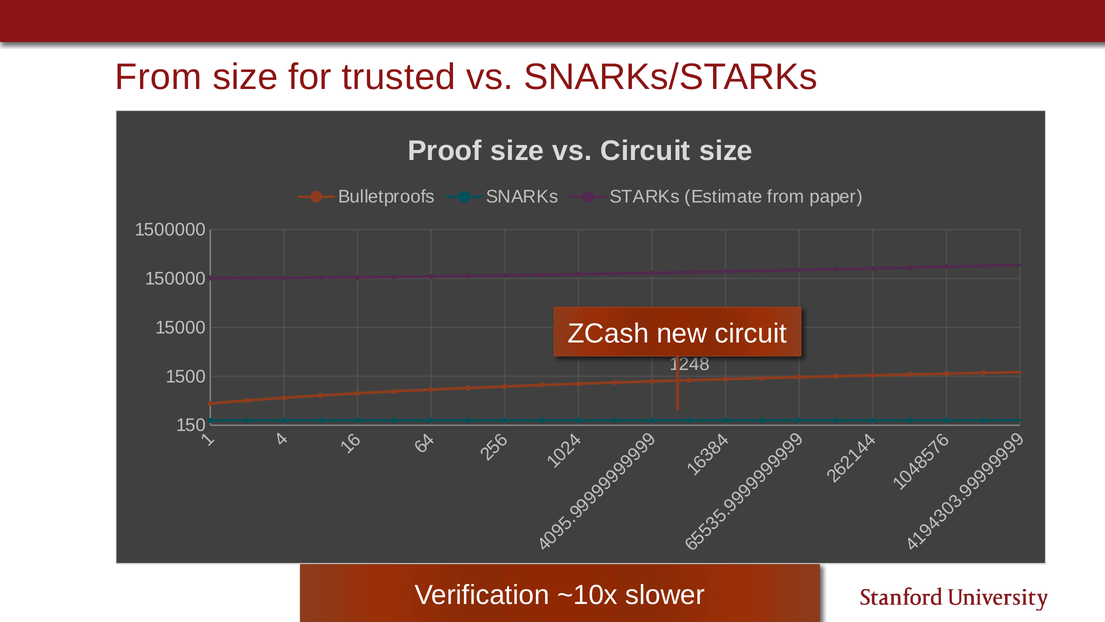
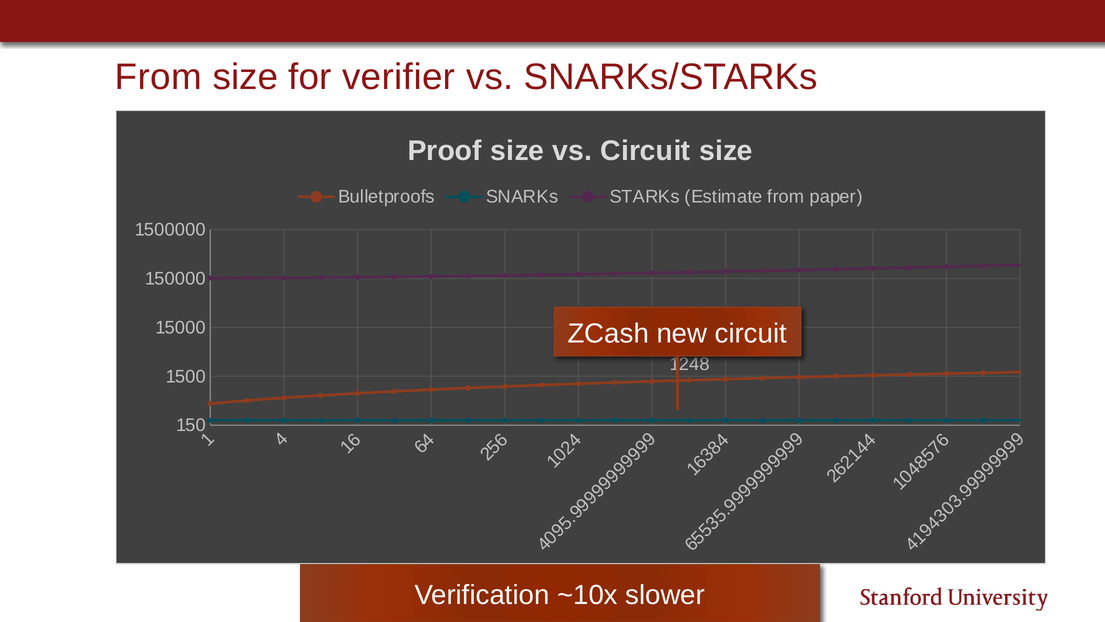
trusted: trusted -> verifier
